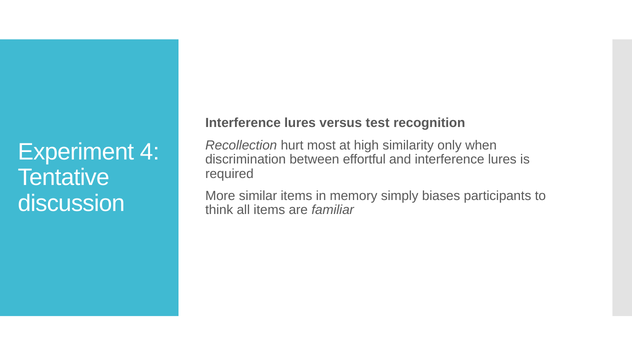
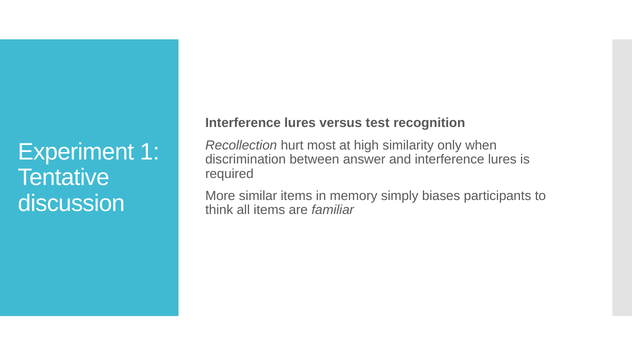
4: 4 -> 1
effortful: effortful -> answer
